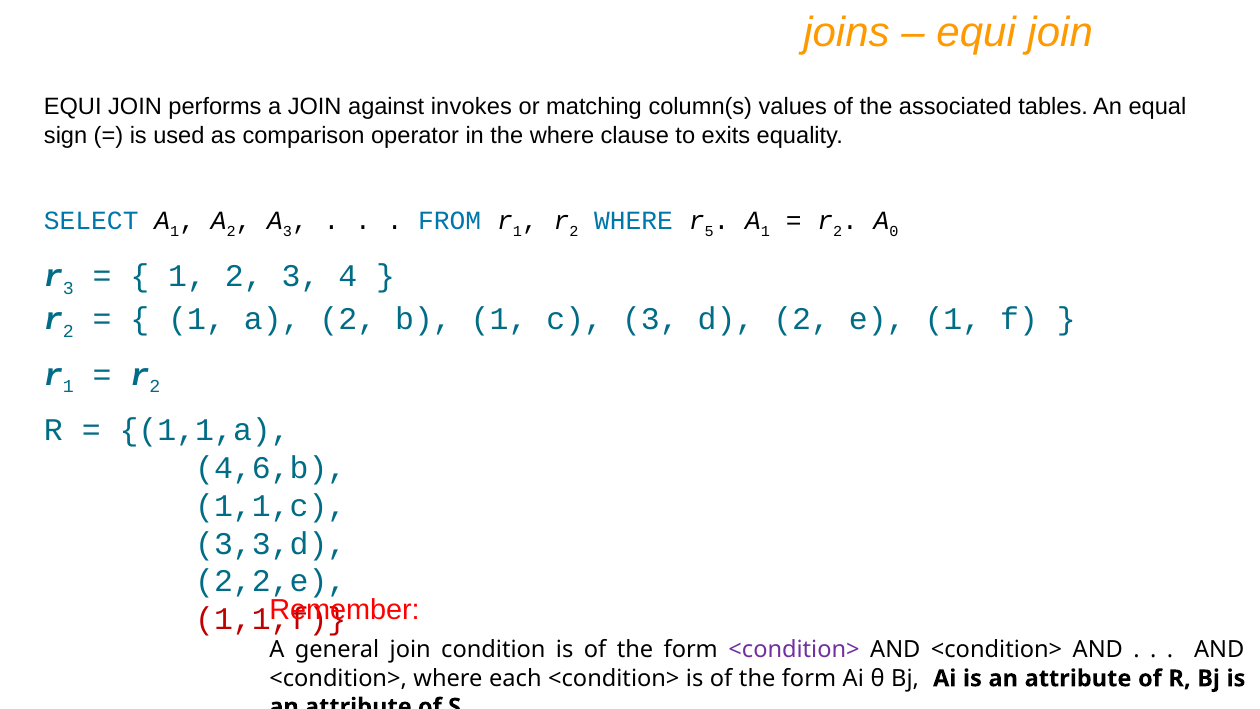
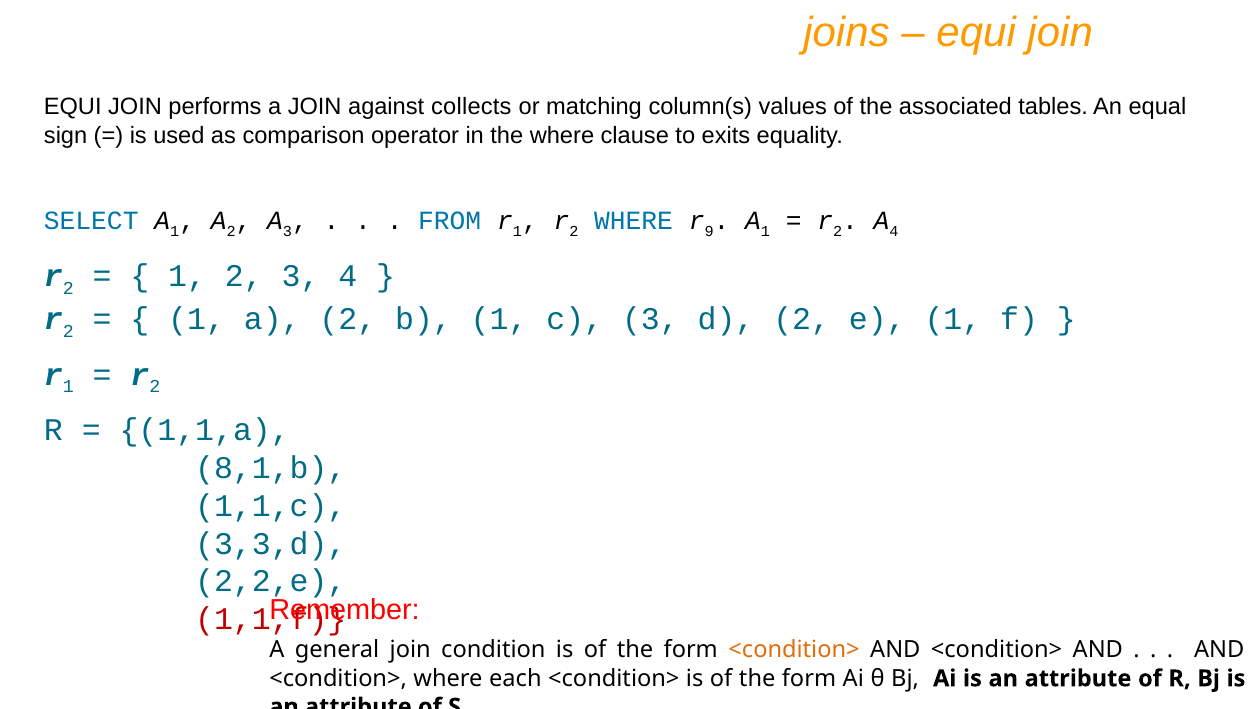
invokes: invokes -> collects
5: 5 -> 9
A 0: 0 -> 4
3 at (68, 288): 3 -> 2
4,6,b: 4,6,b -> 8,1,b
<condition> at (794, 650) colour: purple -> orange
